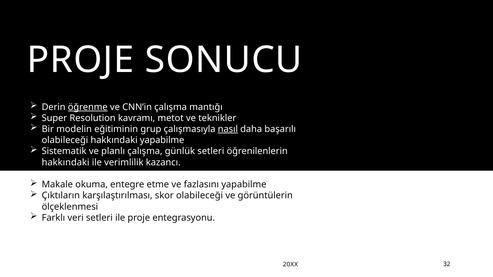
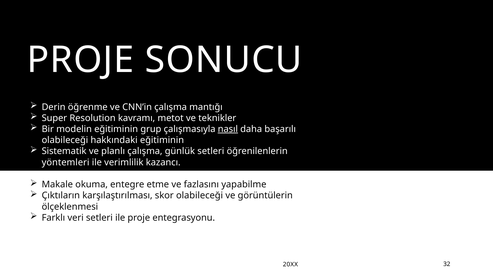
öğrenme underline: present -> none
hakkındaki yapabilme: yapabilme -> eğitiminin
hakkındaki at (66, 163): hakkındaki -> yöntemleri
